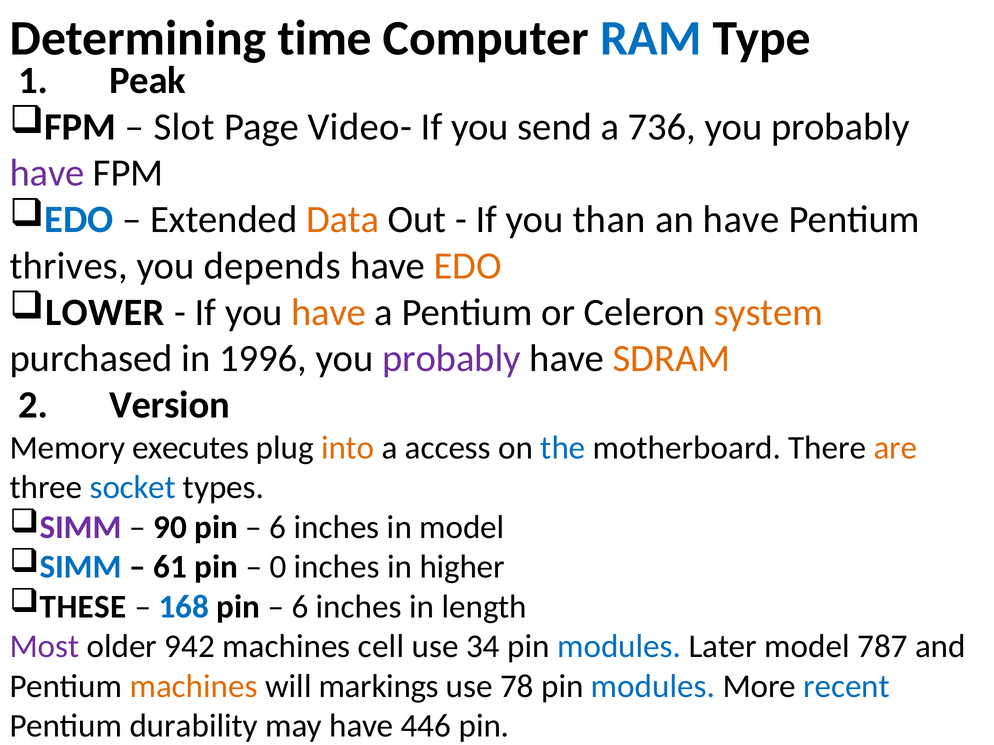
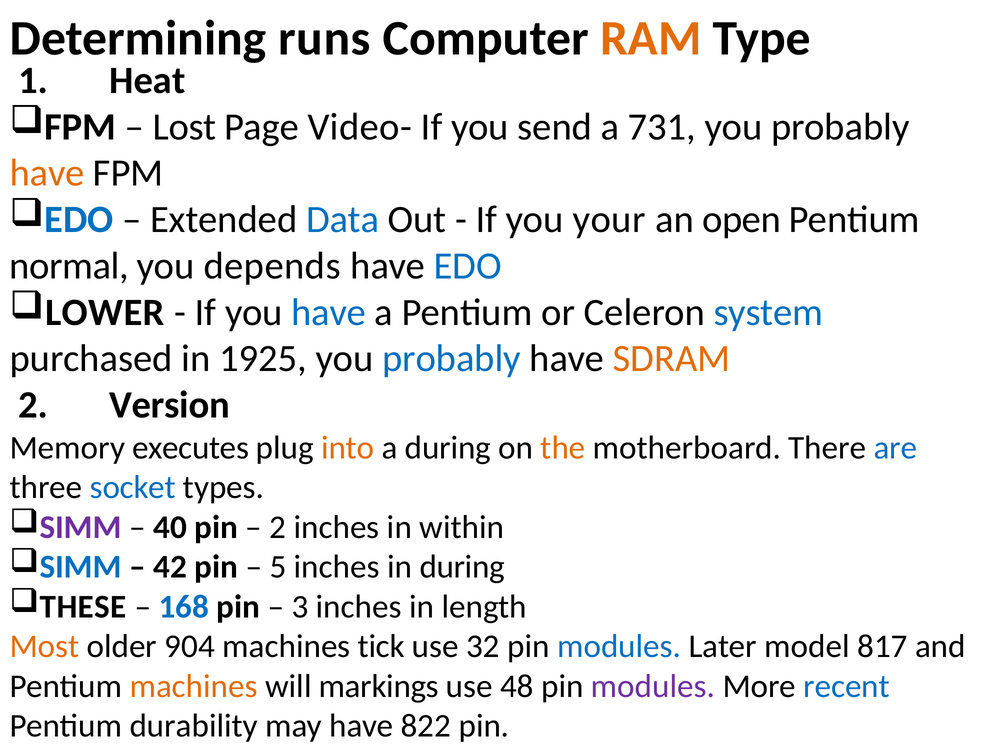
time: time -> runs
RAM colour: blue -> orange
Peak: Peak -> Heat
Slot: Slot -> Lost
736: 736 -> 731
have at (47, 173) colour: purple -> orange
Data colour: orange -> blue
than: than -> your
an have: have -> open
thrives: thrives -> normal
EDO at (468, 266) colour: orange -> blue
have at (329, 313) colour: orange -> blue
system colour: orange -> blue
1996: 1996 -> 1925
probably at (451, 359) colour: purple -> blue
a access: access -> during
the colour: blue -> orange
are colour: orange -> blue
90: 90 -> 40
6 at (278, 528): 6 -> 2
in model: model -> within
61: 61 -> 42
0: 0 -> 5
in higher: higher -> during
6 at (300, 607): 6 -> 3
Most colour: purple -> orange
942: 942 -> 904
cell: cell -> tick
34: 34 -> 32
787: 787 -> 817
78: 78 -> 48
modules at (653, 687) colour: blue -> purple
446: 446 -> 822
